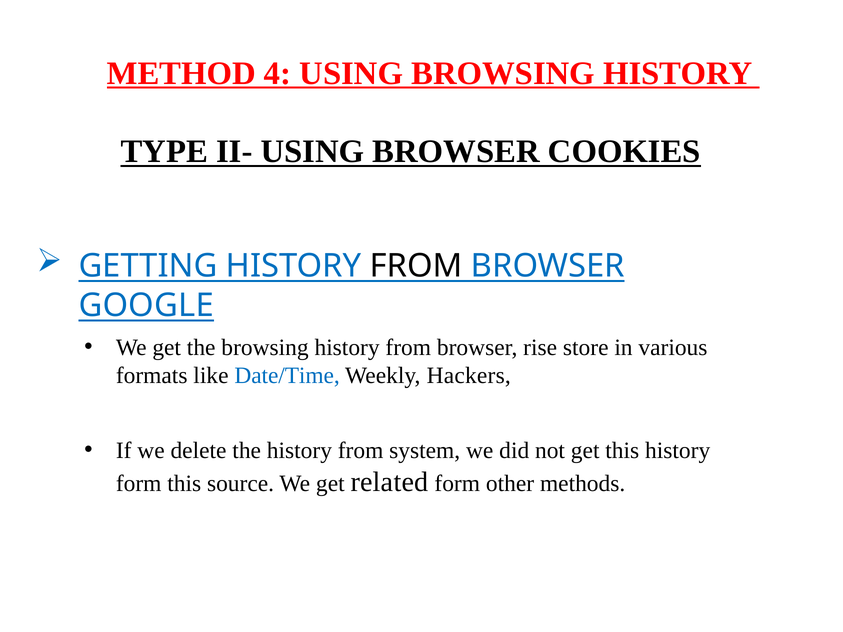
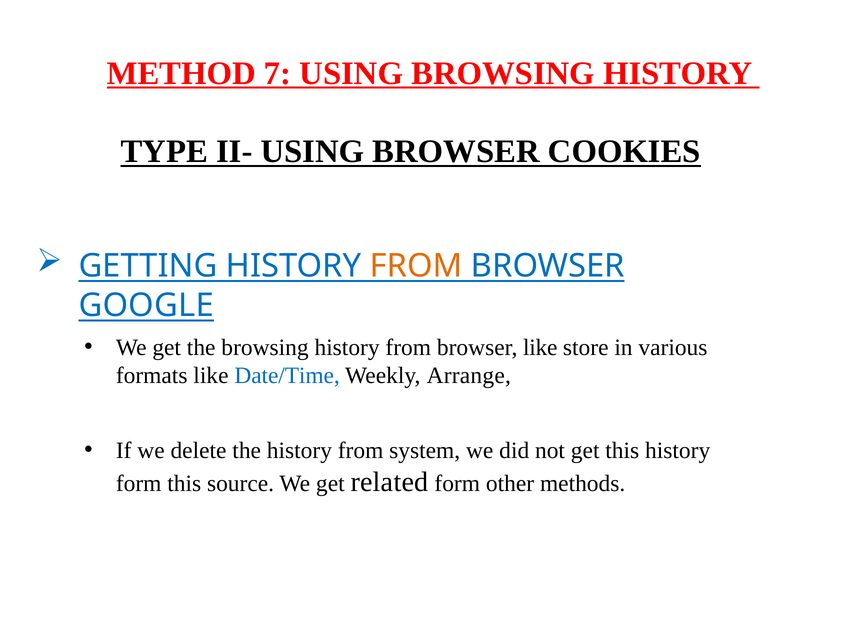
4: 4 -> 7
FROM at (416, 266) colour: black -> orange
browser rise: rise -> like
Hackers: Hackers -> Arrange
